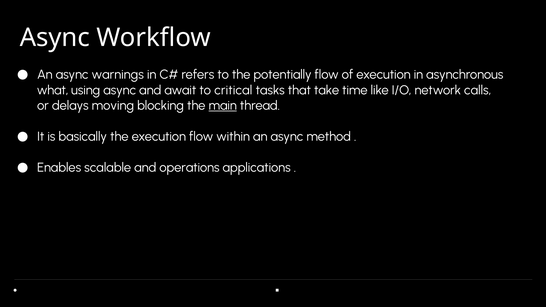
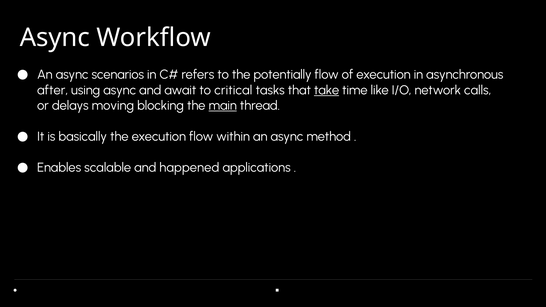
warnings: warnings -> scenarios
what: what -> after
take underline: none -> present
operations: operations -> happened
